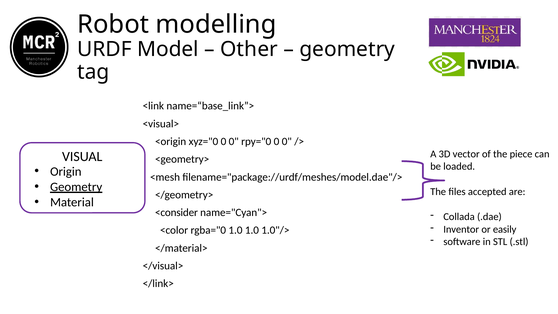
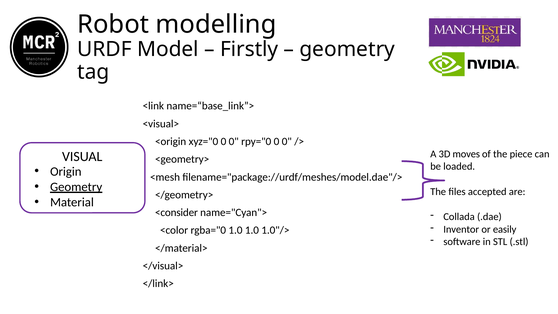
Other: Other -> Firstly
vector: vector -> moves
